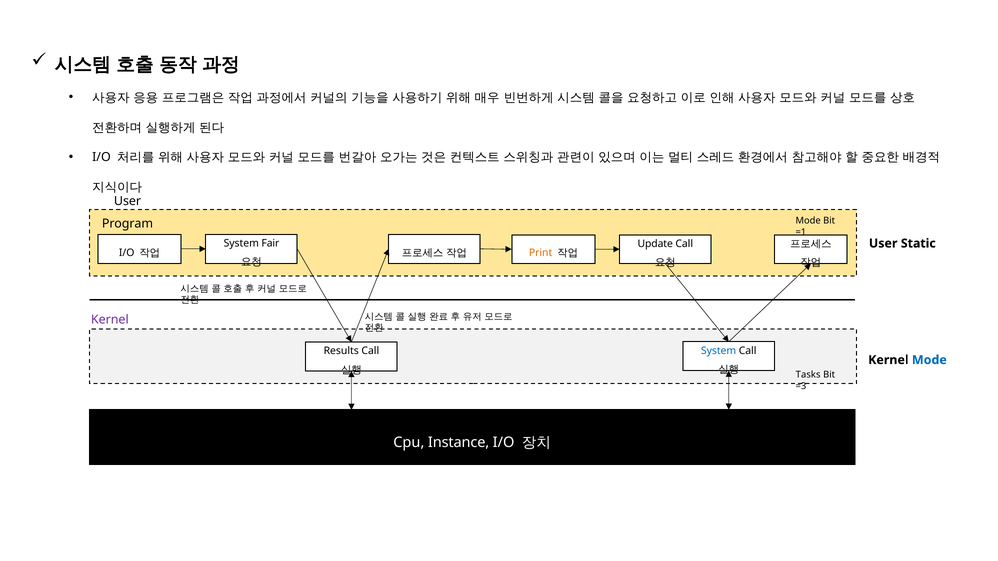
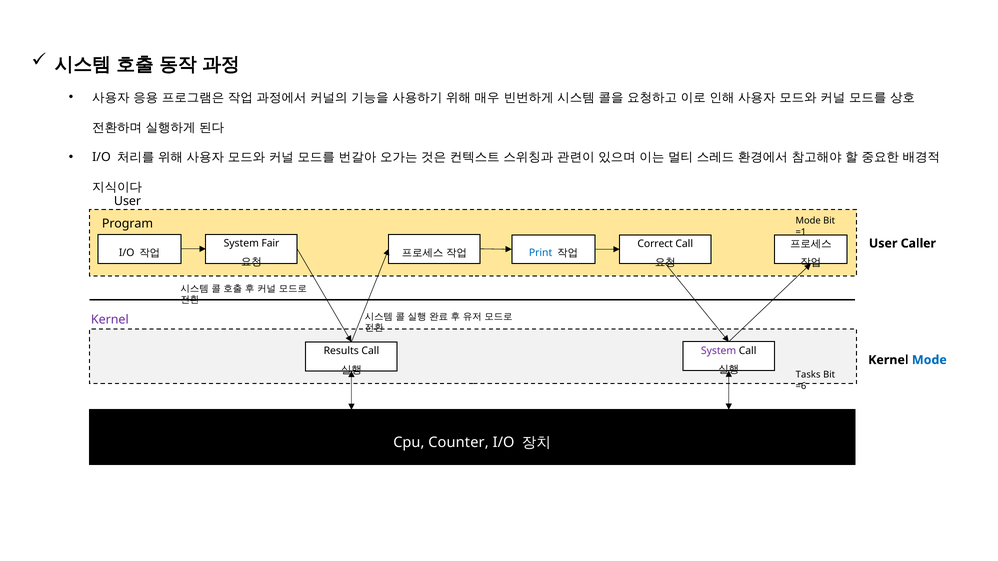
Update: Update -> Correct
Static: Static -> Caller
Print colour: orange -> blue
System at (719, 351) colour: blue -> purple
=3: =3 -> =6
Instance: Instance -> Counter
